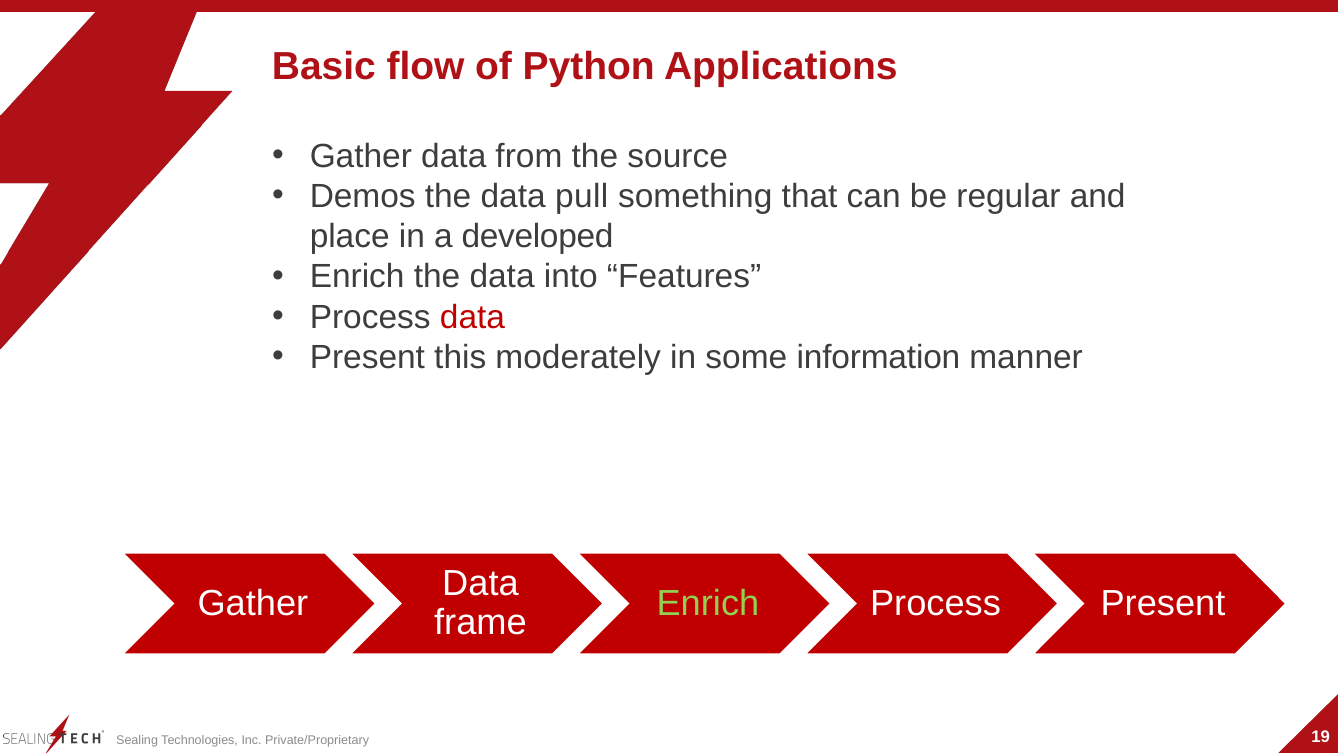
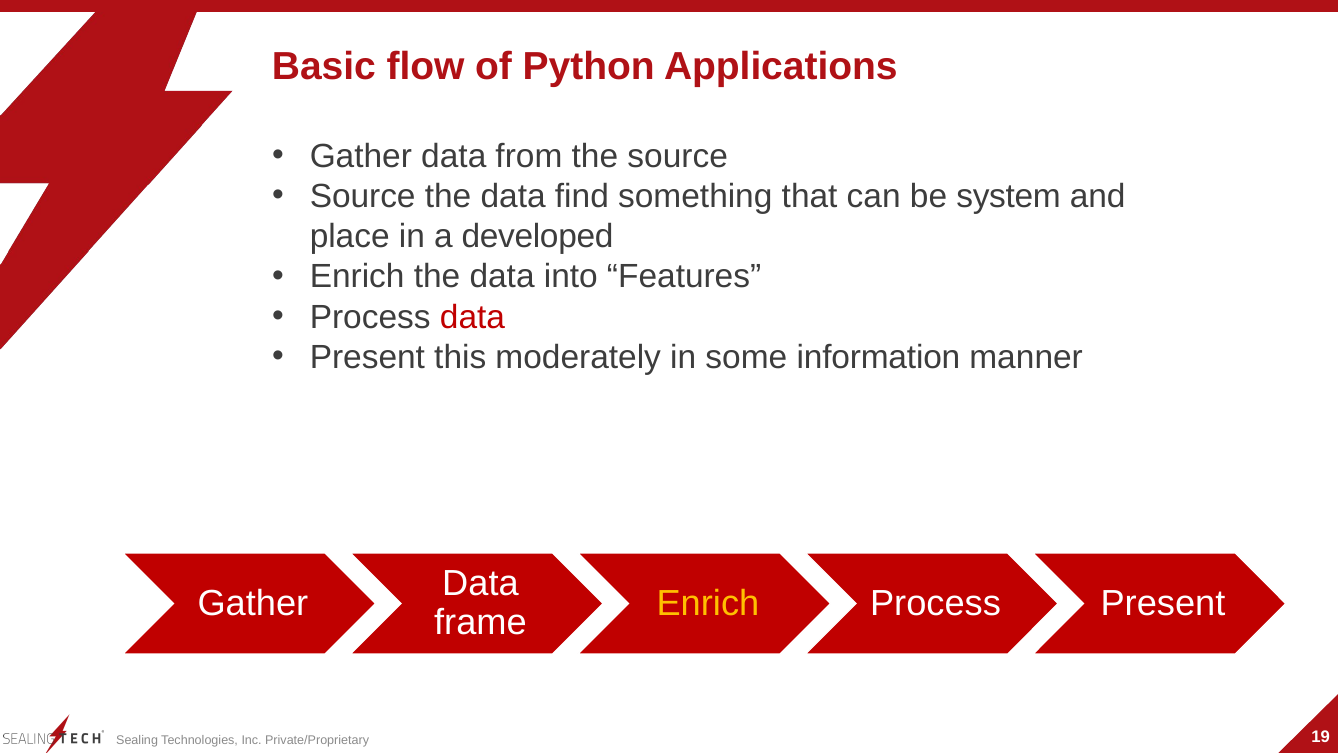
Demos at (363, 196): Demos -> Source
pull: pull -> find
regular: regular -> system
Enrich at (708, 603) colour: light green -> yellow
